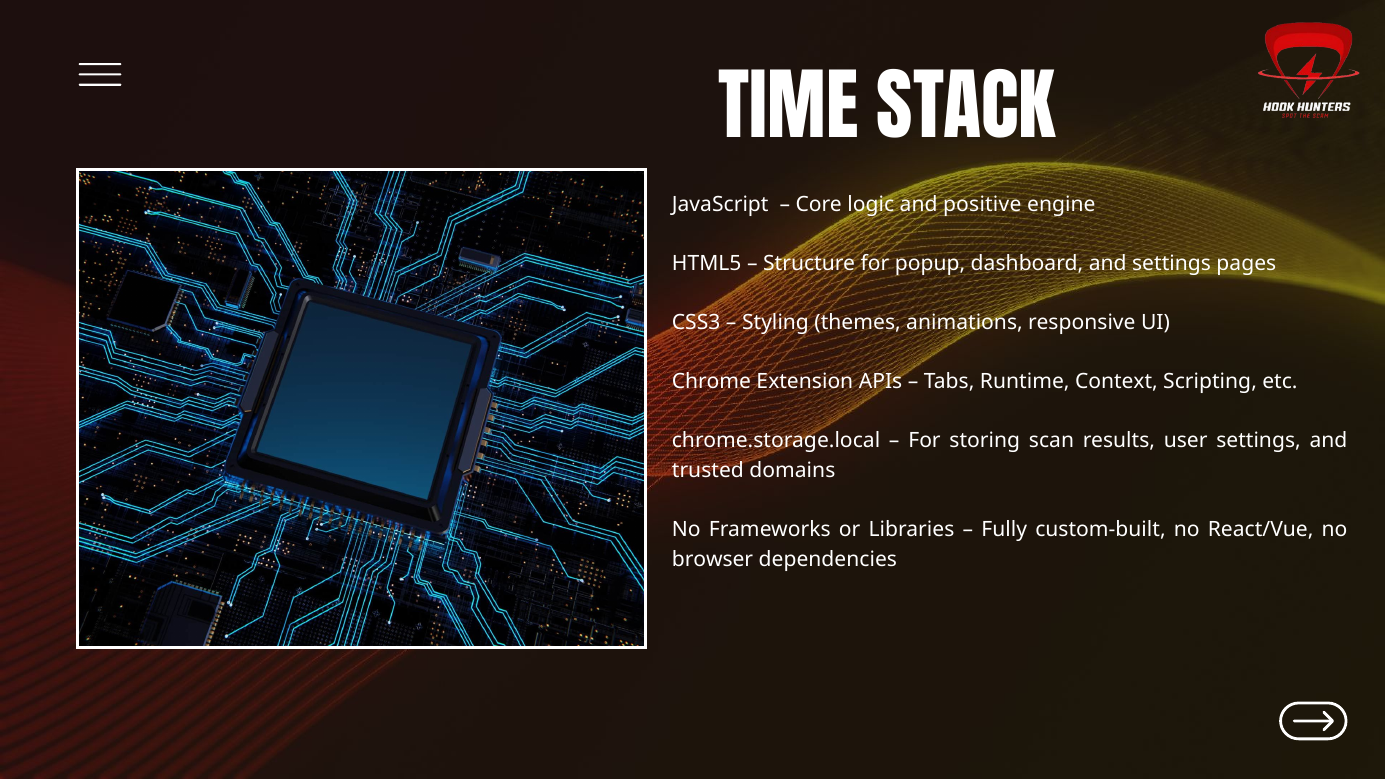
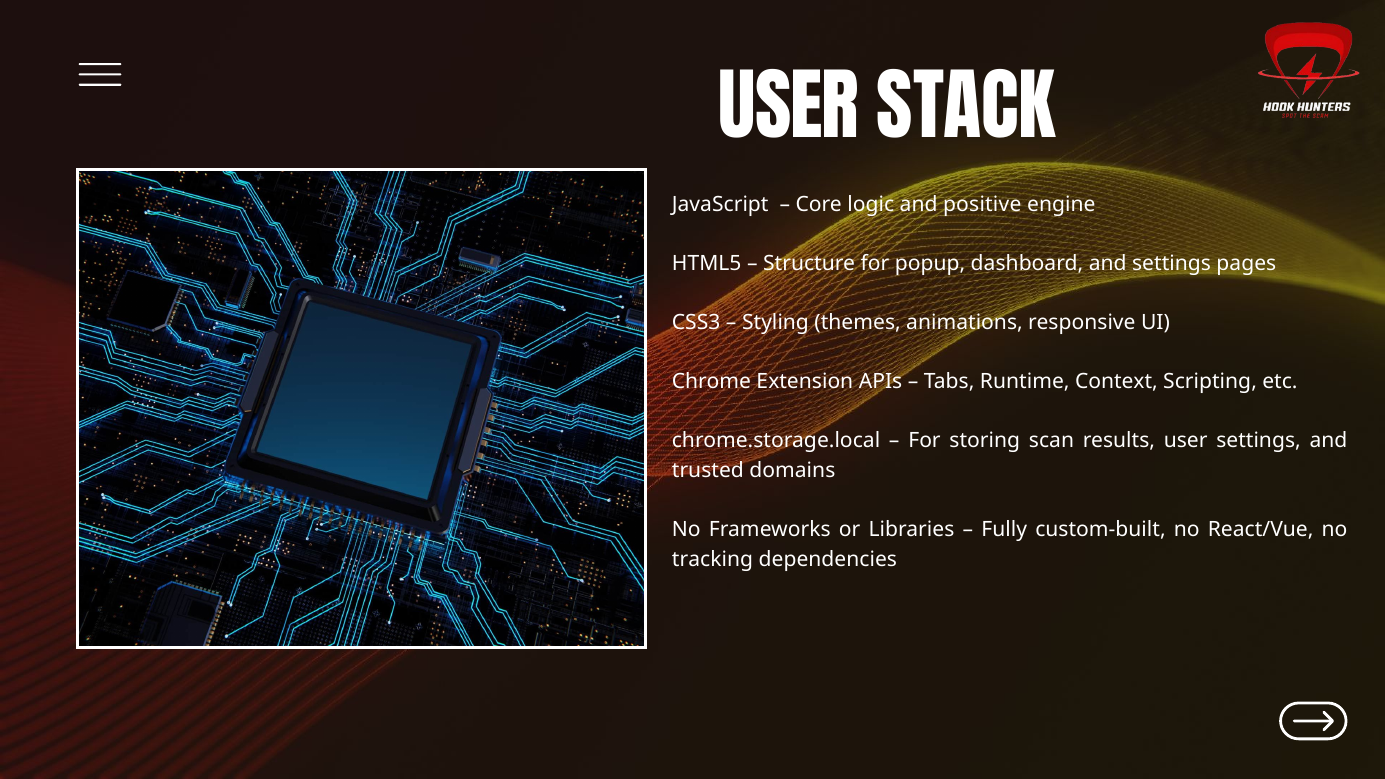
TIME at (789, 112): TIME -> USER
browser: browser -> tracking
